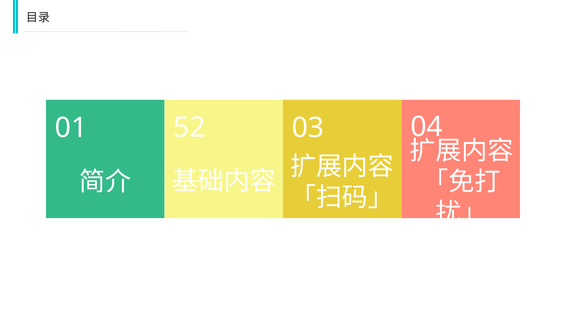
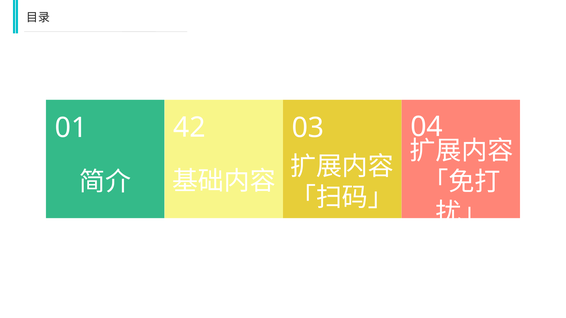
52: 52 -> 42
